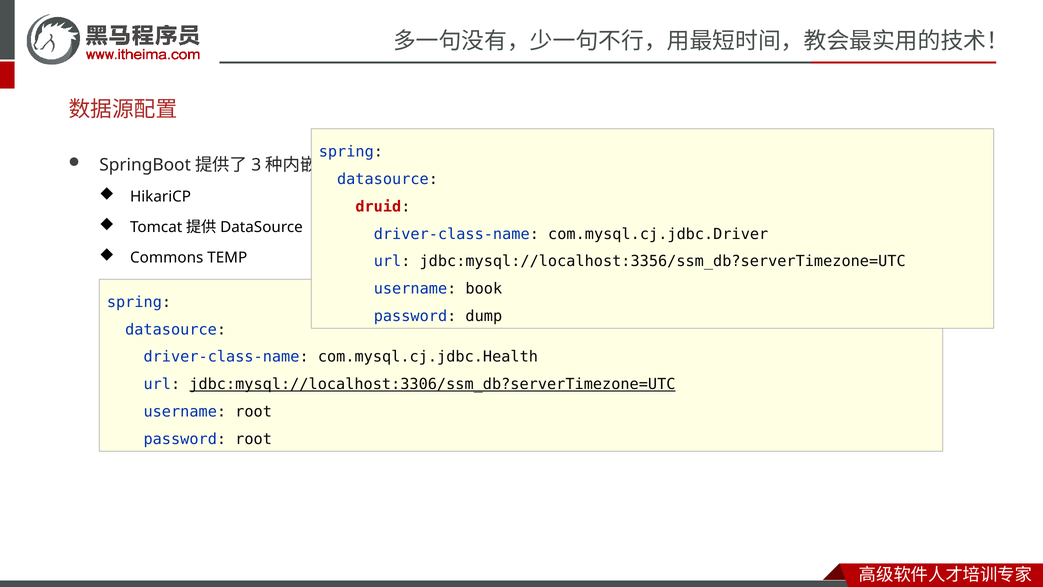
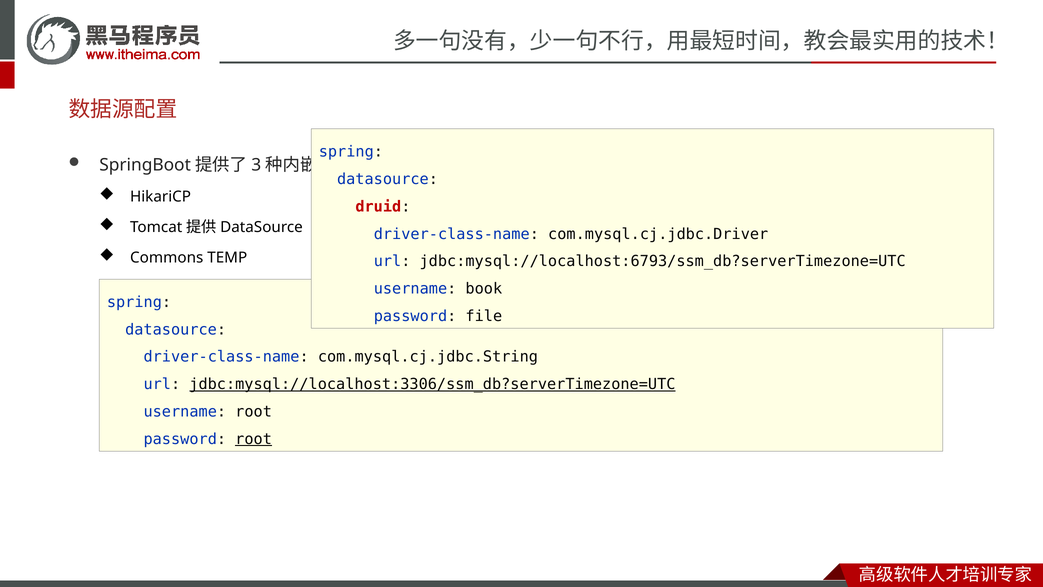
jdbc:mysql://localhost:3356/ssm_db?serverTimezone=UTC: jdbc:mysql://localhost:3356/ssm_db?serverTimezone=UTC -> jdbc:mysql://localhost:6793/ssm_db?serverTimezone=UTC
dump: dump -> file
com.mysql.cj.jdbc.Health: com.mysql.cj.jdbc.Health -> com.mysql.cj.jdbc.String
root at (254, 439) underline: none -> present
